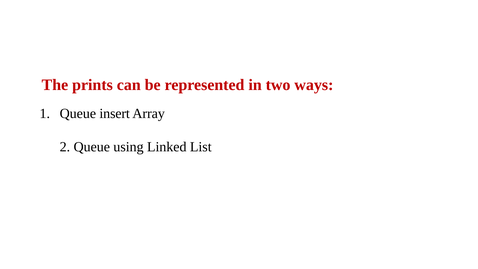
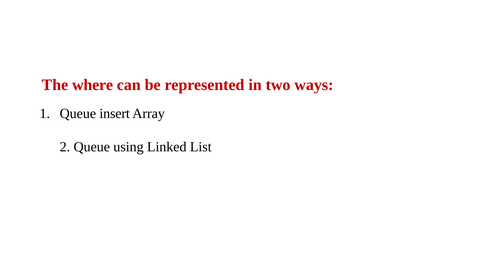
prints: prints -> where
